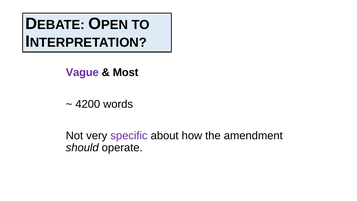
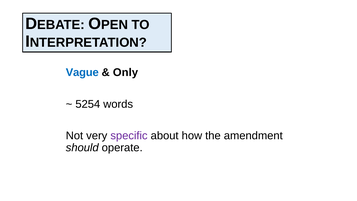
Vague colour: purple -> blue
Most: Most -> Only
4200: 4200 -> 5254
